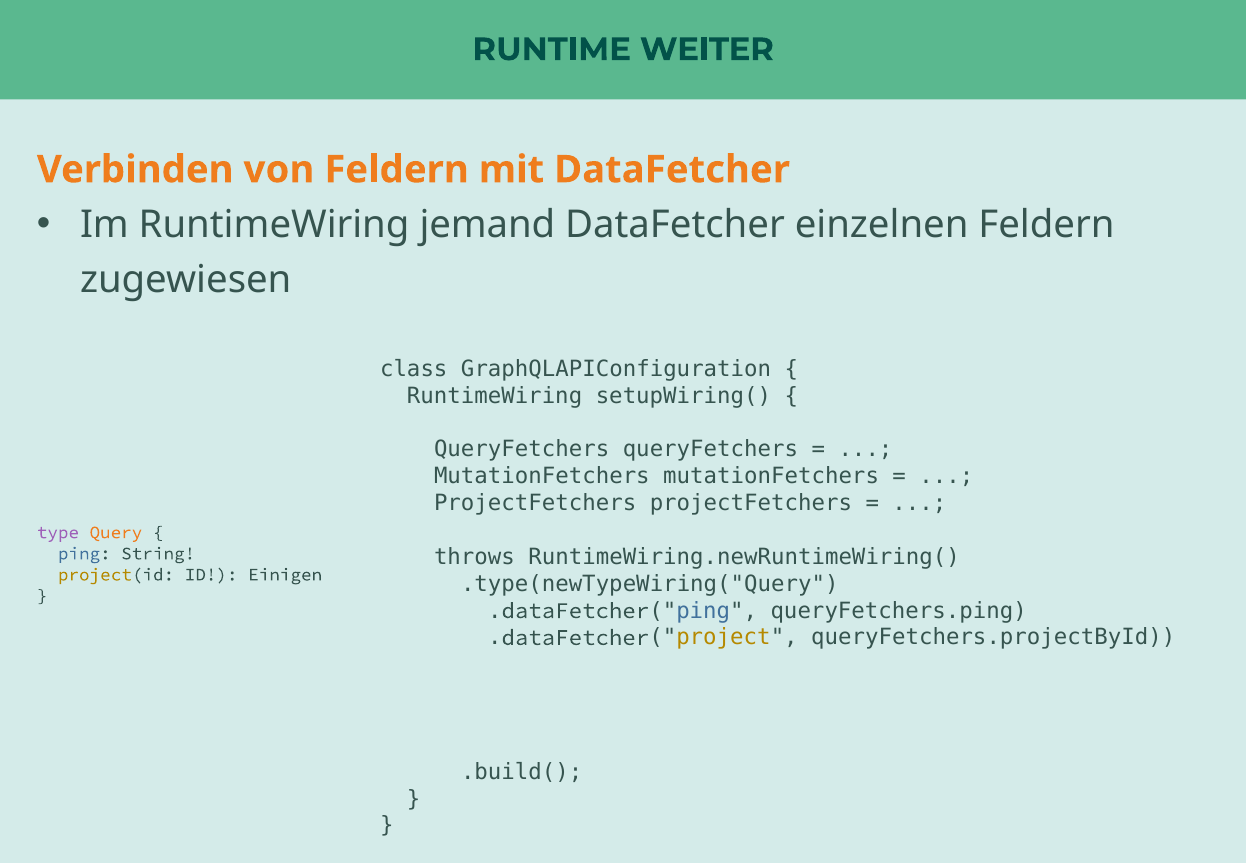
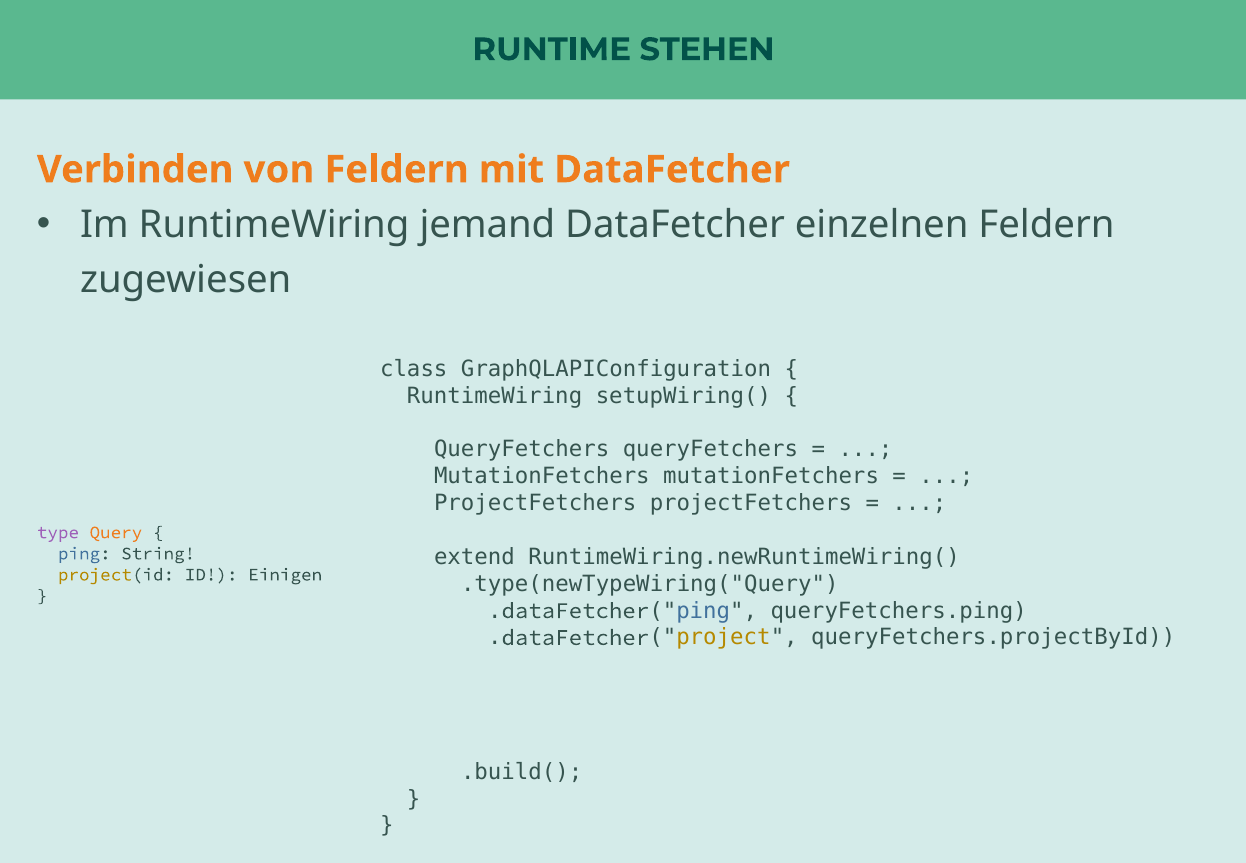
WEITER: WEITER -> STEHEN
throws: throws -> extend
